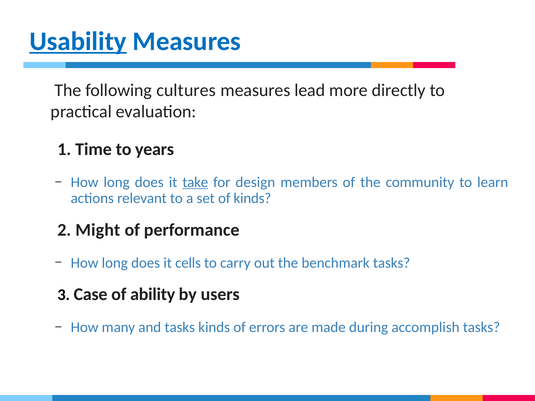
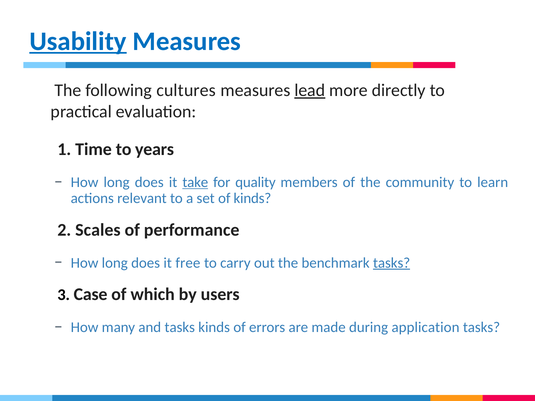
lead underline: none -> present
design: design -> quality
Might: Might -> Scales
cells: cells -> free
tasks at (392, 263) underline: none -> present
ability: ability -> which
accomplish: accomplish -> application
